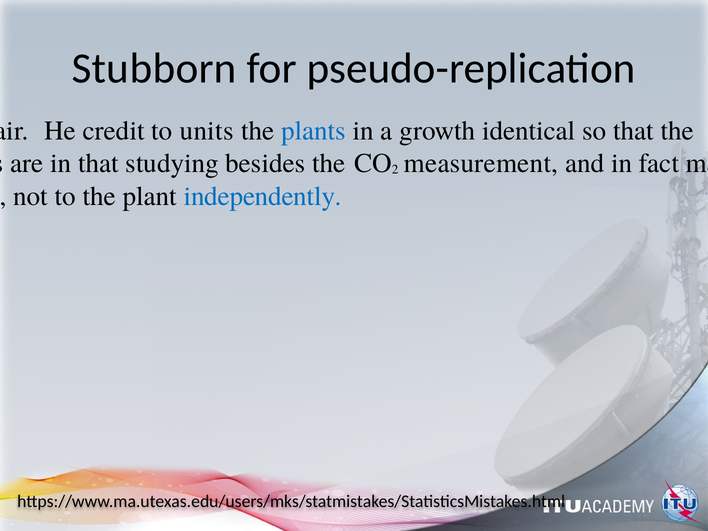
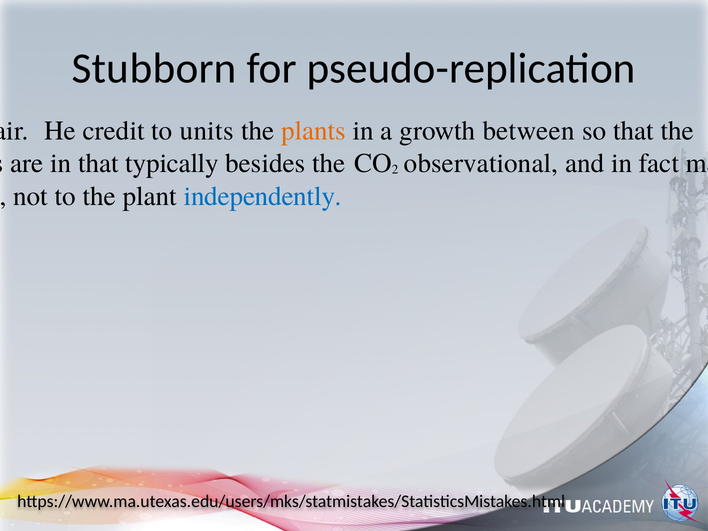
plants at (313, 131) colour: blue -> orange
identical: identical -> between
that studying: studying -> typically
measurement: measurement -> observational
